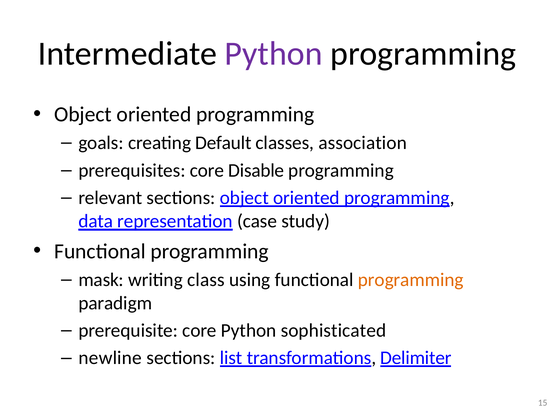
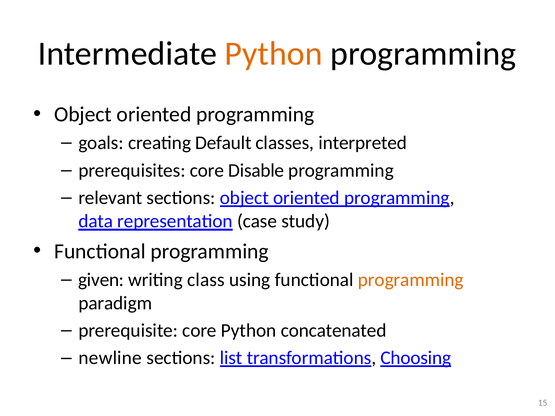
Python at (274, 54) colour: purple -> orange
association: association -> interpreted
mask: mask -> given
sophisticated: sophisticated -> concatenated
Delimiter: Delimiter -> Choosing
